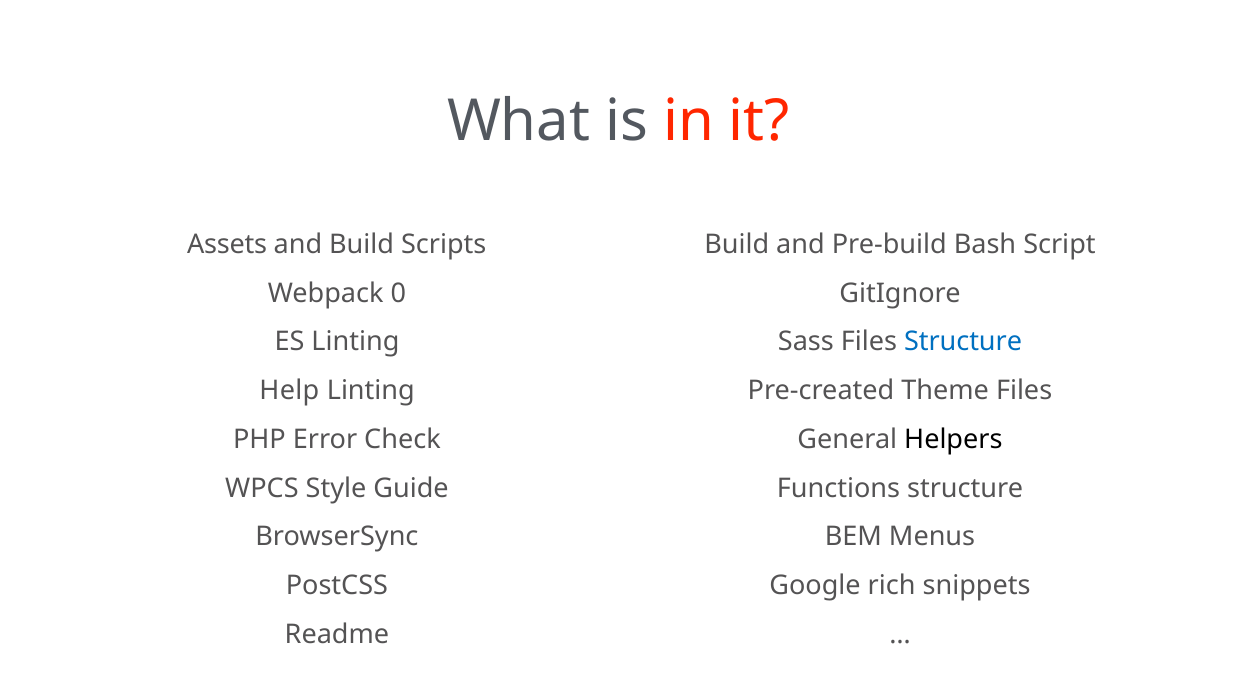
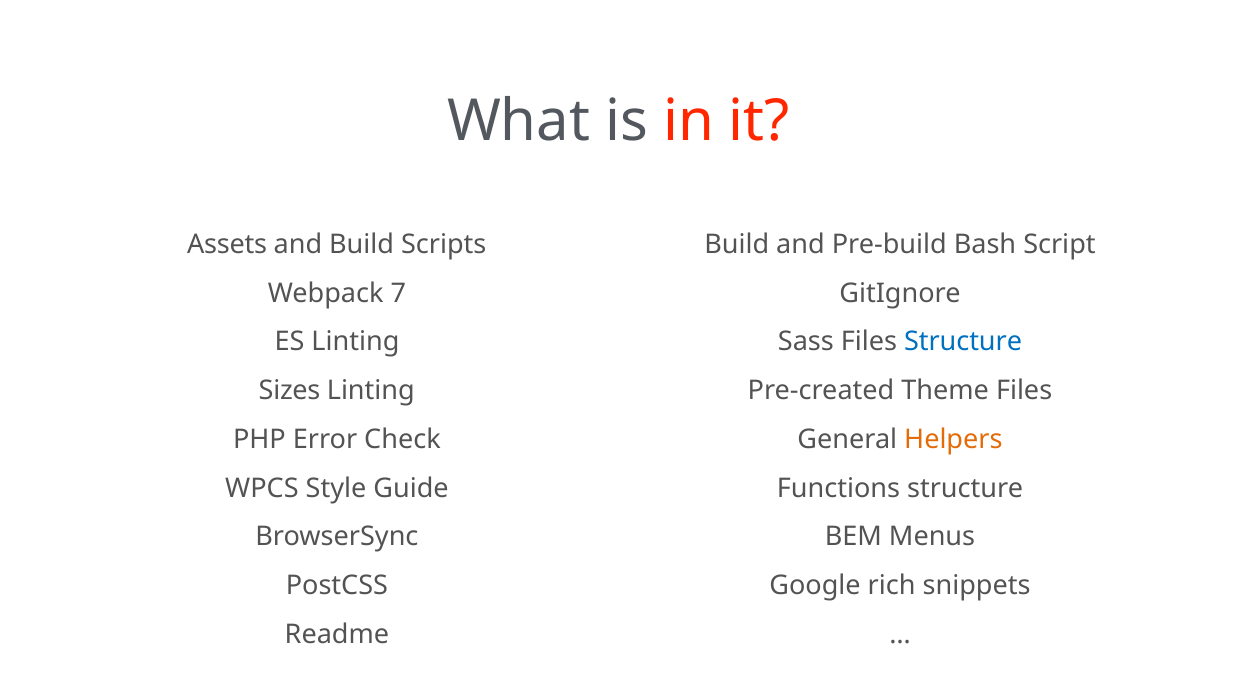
0: 0 -> 7
Help: Help -> Sizes
Helpers colour: black -> orange
